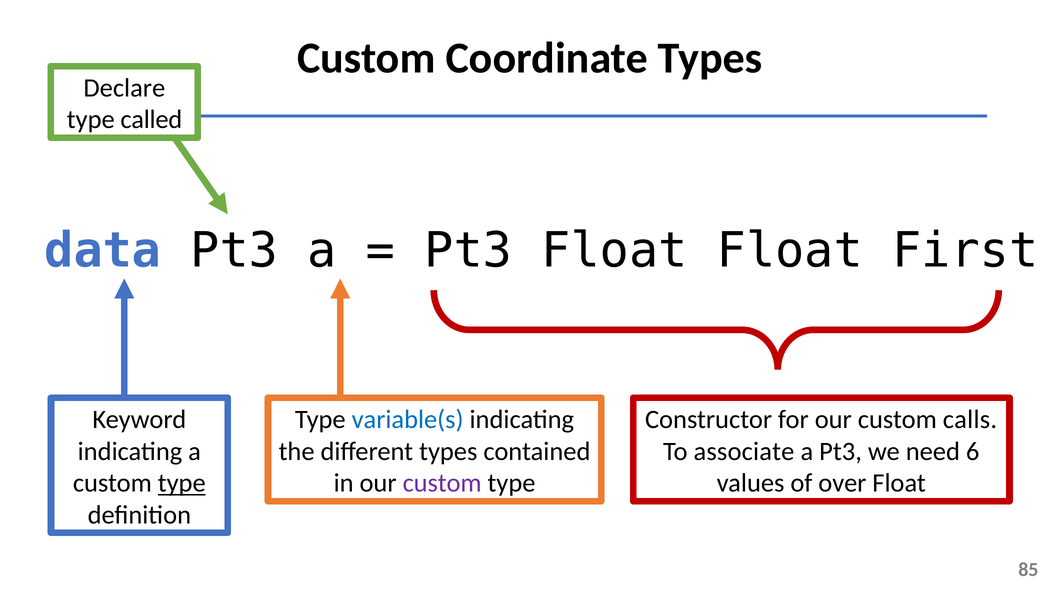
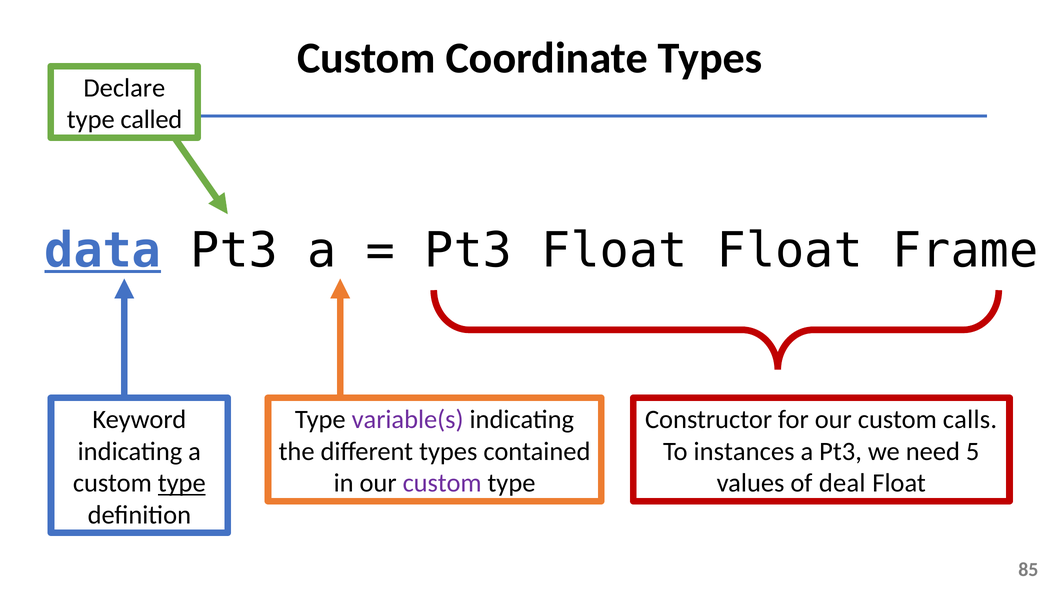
data underline: none -> present
First: First -> Frame
variable(s colour: blue -> purple
associate: associate -> instances
6: 6 -> 5
over: over -> deal
